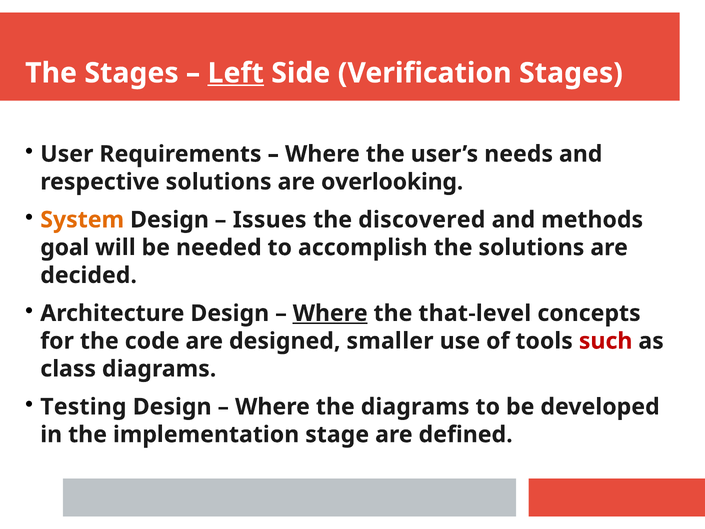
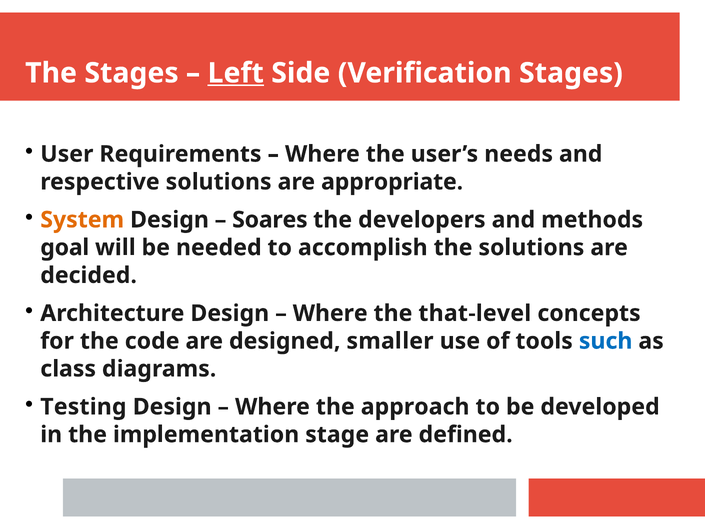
overlooking: overlooking -> appropriate
Issues: Issues -> Soares
discovered: discovered -> developers
Where at (330, 313) underline: present -> none
such colour: red -> blue
the diagrams: diagrams -> approach
